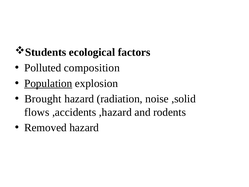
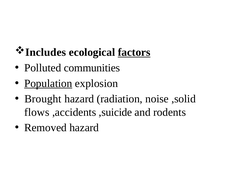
Students: Students -> Includes
factors underline: none -> present
composition: composition -> communities
,hazard: ,hazard -> ,suicide
